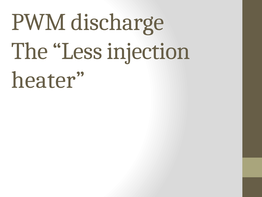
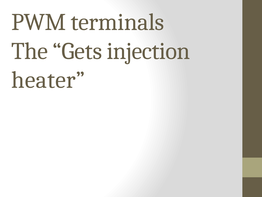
discharge: discharge -> terminals
Less: Less -> Gets
